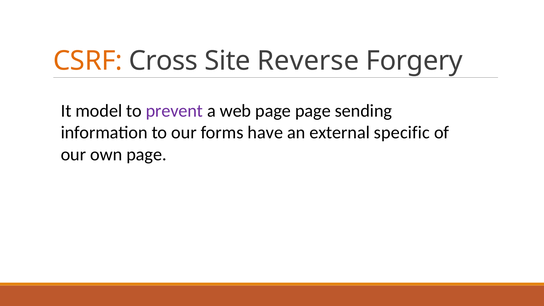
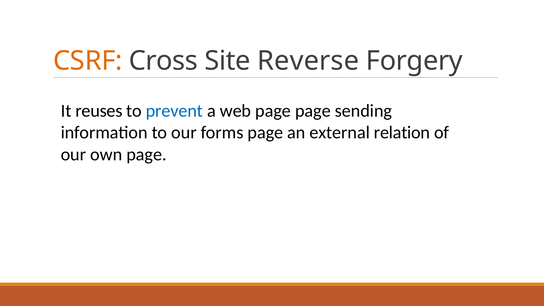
model: model -> reuses
prevent colour: purple -> blue
forms have: have -> page
specific: specific -> relation
